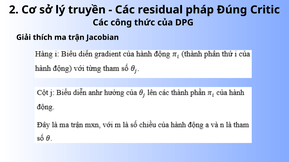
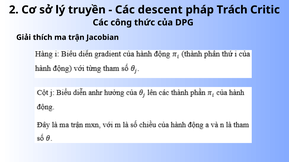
residual: residual -> descent
Đúng: Đúng -> Trách
